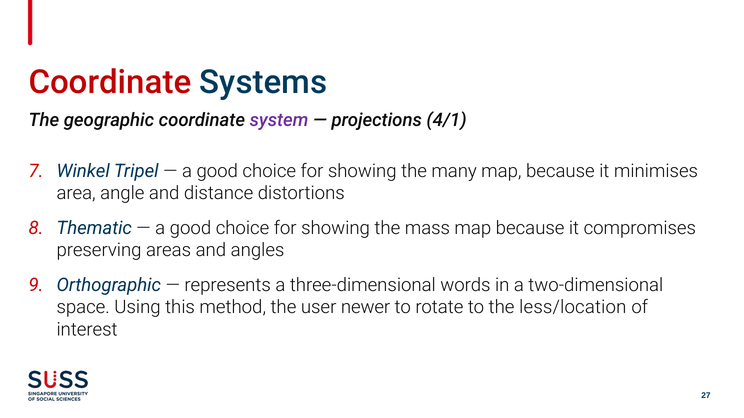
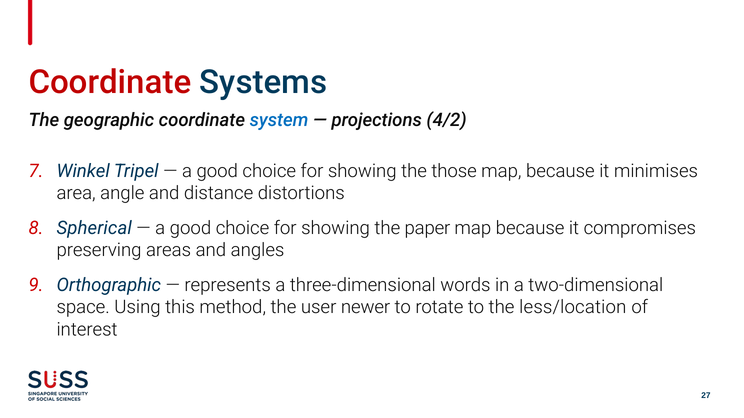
system colour: purple -> blue
4/1: 4/1 -> 4/2
many: many -> those
Thematic: Thematic -> Spherical
mass: mass -> paper
